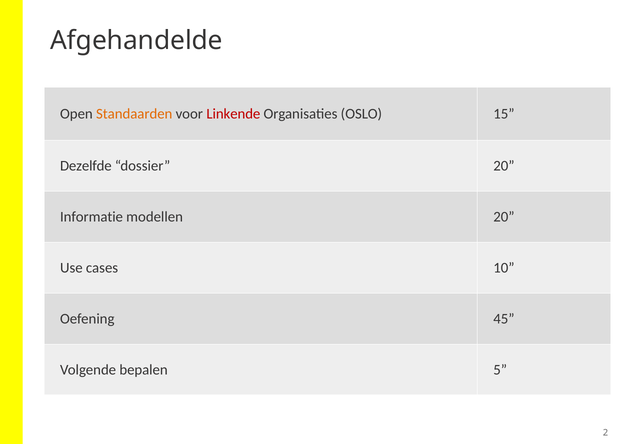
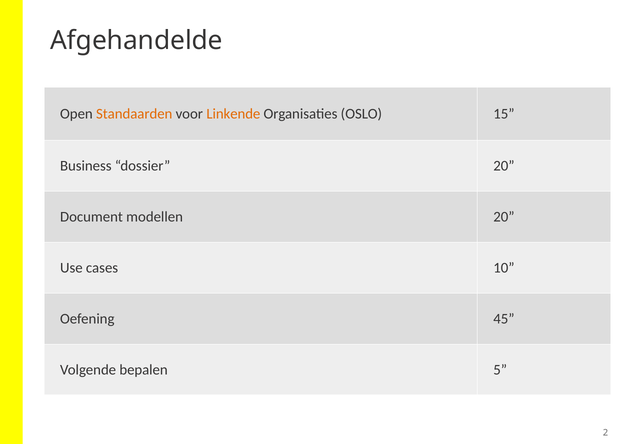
Linkende colour: red -> orange
Dezelfde: Dezelfde -> Business
Informatie: Informatie -> Document
